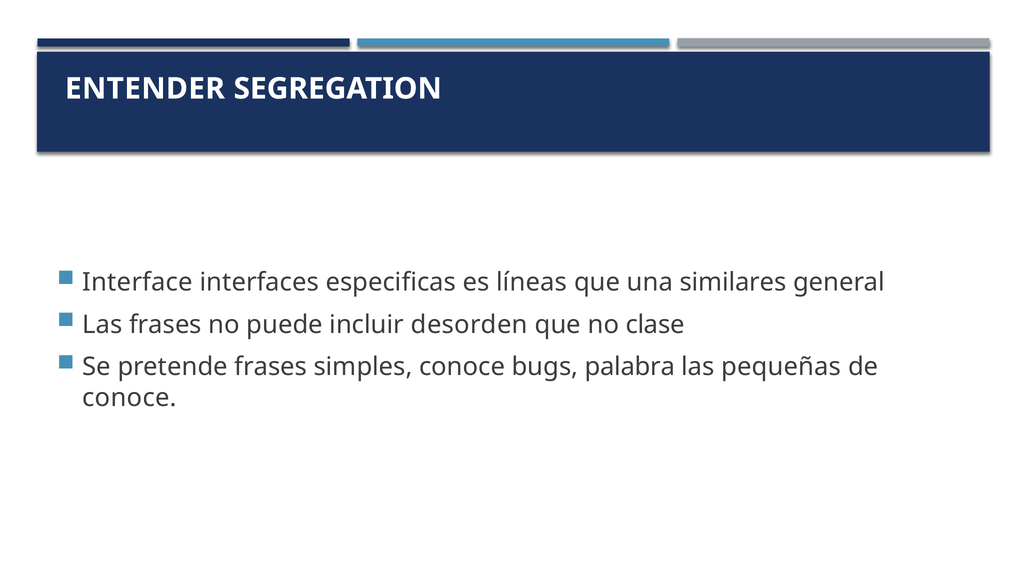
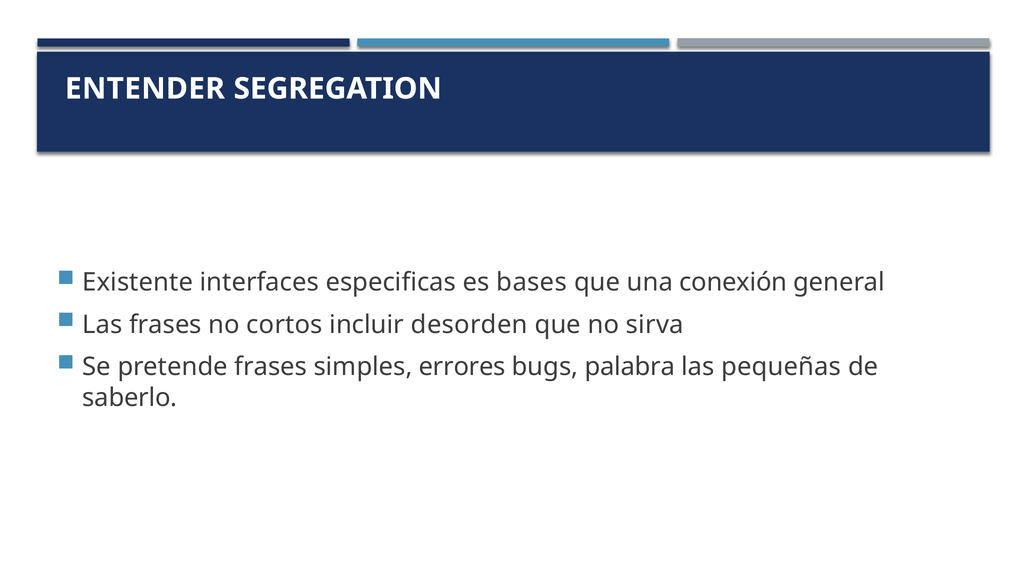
Interface: Interface -> Existente
líneas: líneas -> bases
similares: similares -> conexión
puede: puede -> cortos
clase: clase -> sirva
simples conoce: conoce -> errores
conoce at (130, 398): conoce -> saberlo
